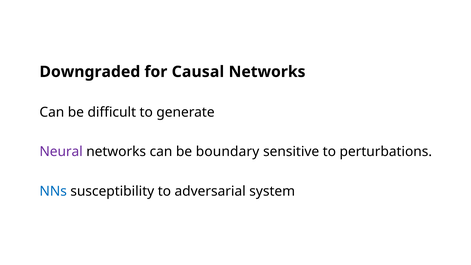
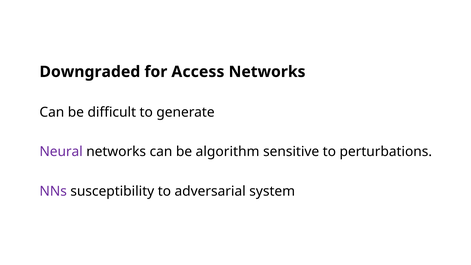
Causal: Causal -> Access
boundary: boundary -> algorithm
NNs colour: blue -> purple
